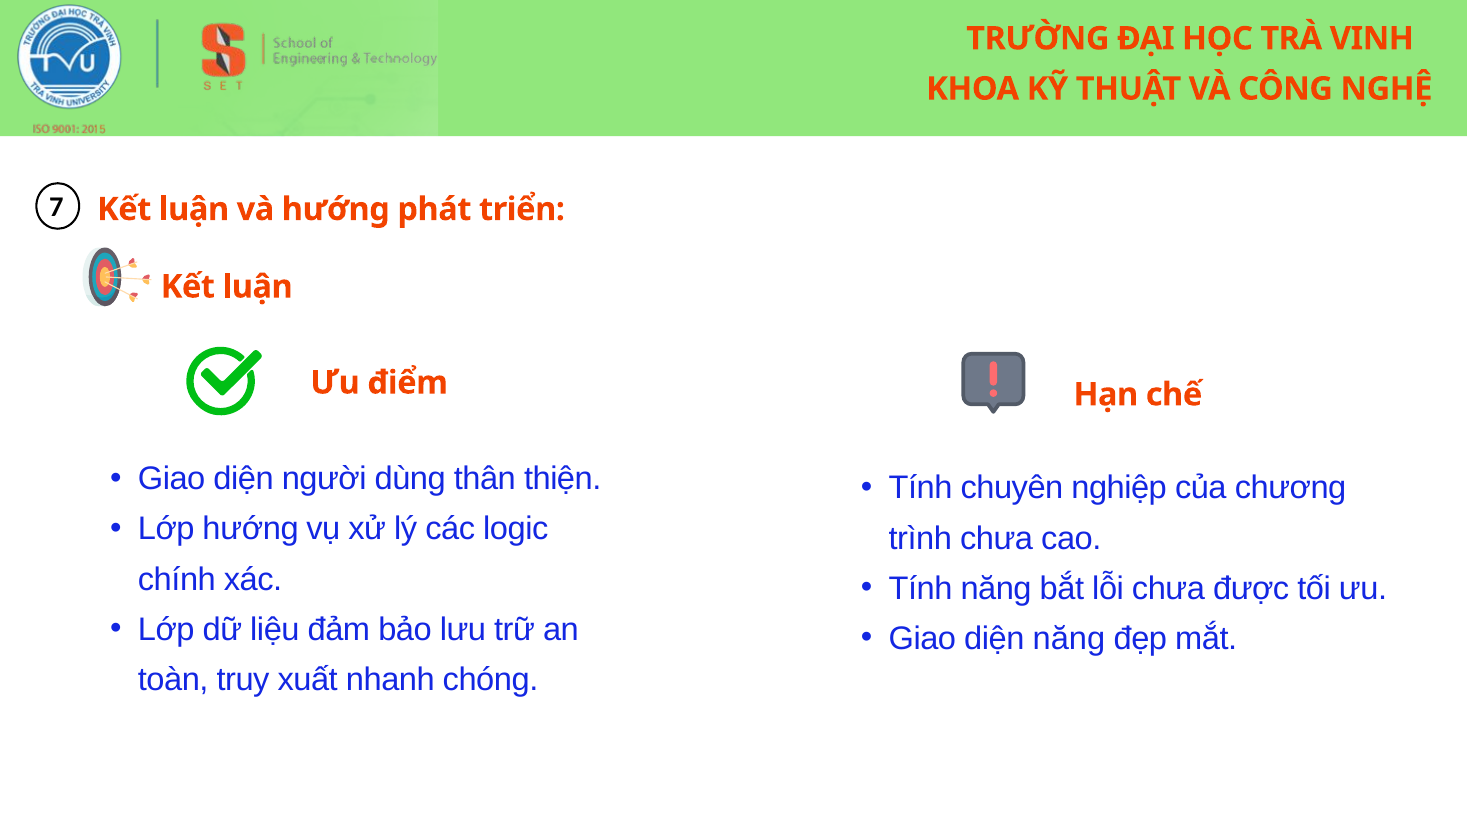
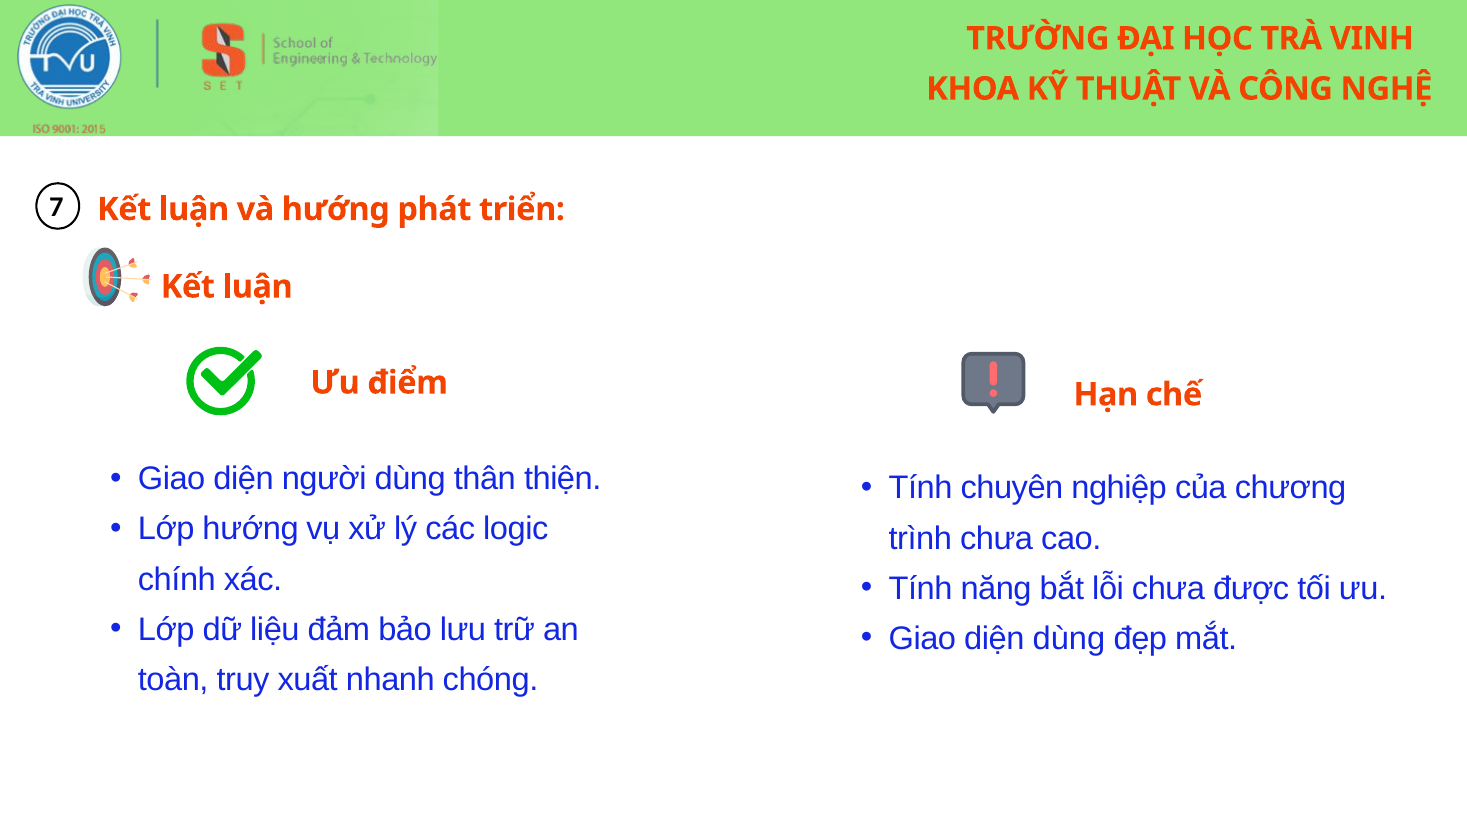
diện năng: năng -> dùng
